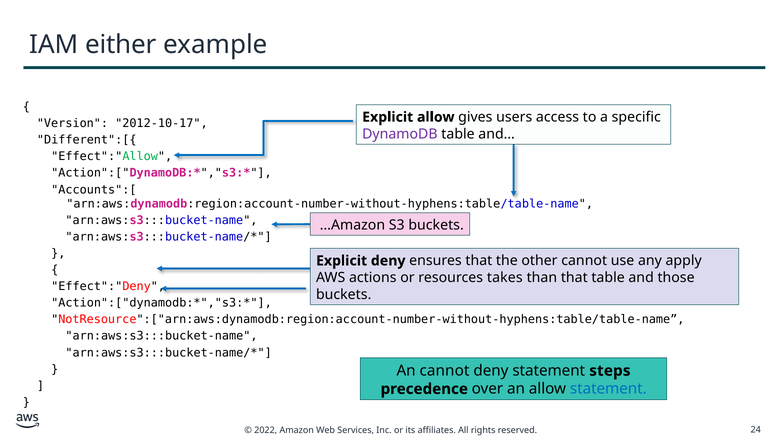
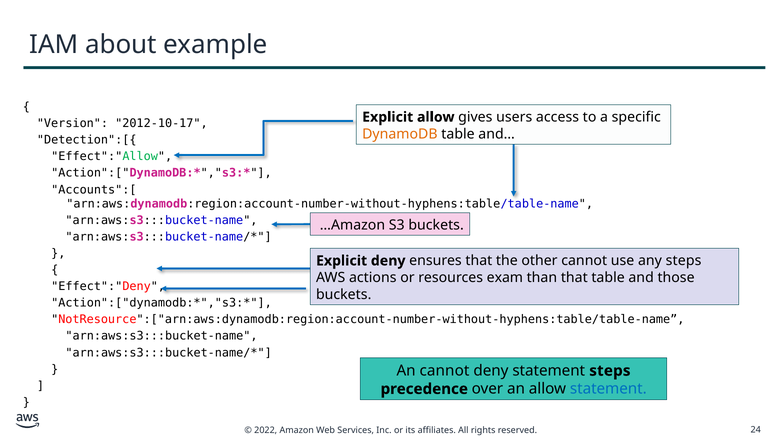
either: either -> about
DynamoDB colour: purple -> orange
Different":[{: Different":[{ -> Detection":[{
any apply: apply -> steps
takes: takes -> exam
